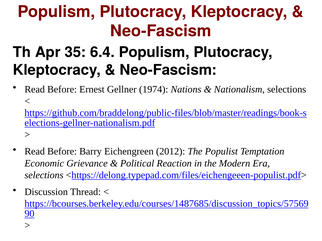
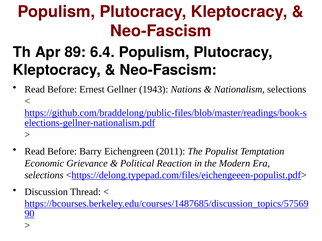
35: 35 -> 89
1974: 1974 -> 1943
2012: 2012 -> 2011
